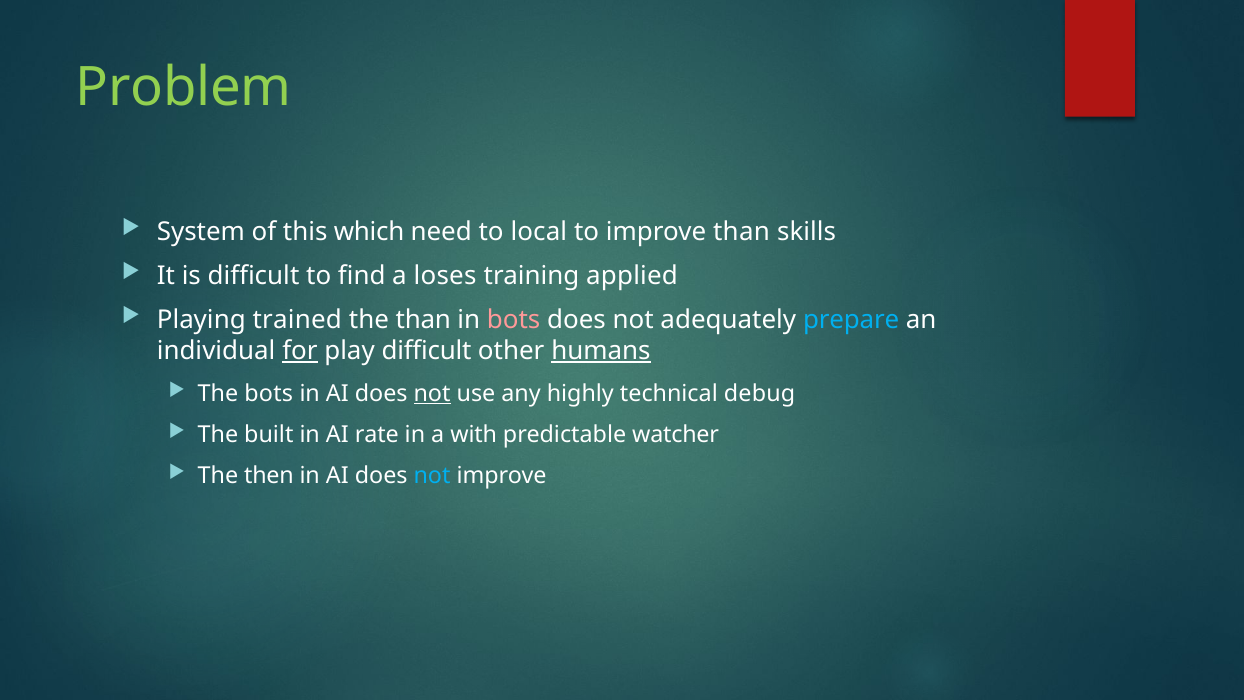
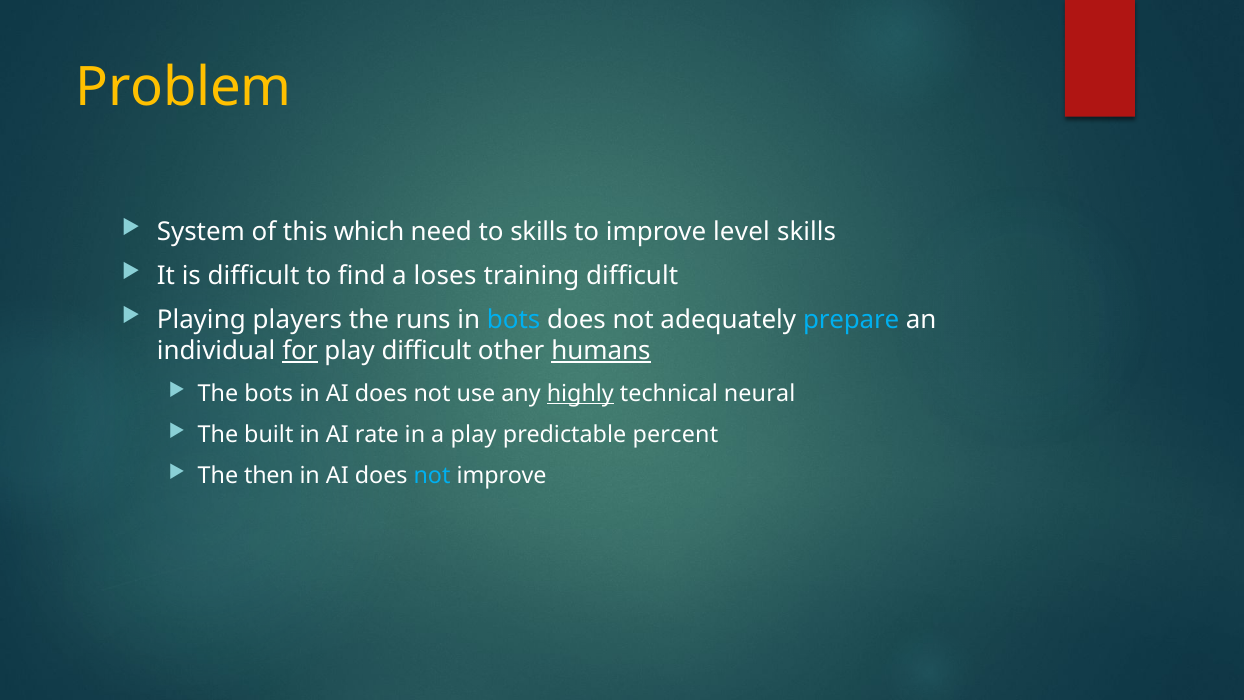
Problem colour: light green -> yellow
to local: local -> skills
improve than: than -> level
training applied: applied -> difficult
trained: trained -> players
the than: than -> runs
bots at (514, 320) colour: pink -> light blue
not at (432, 393) underline: present -> none
highly underline: none -> present
debug: debug -> neural
a with: with -> play
watcher: watcher -> percent
